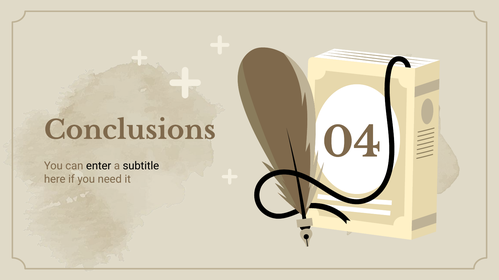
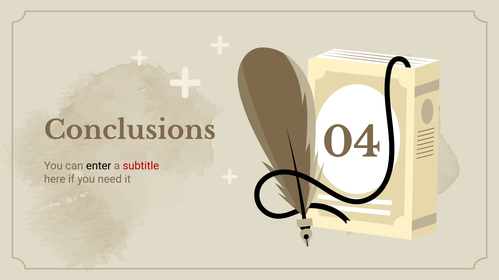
subtitle colour: black -> red
